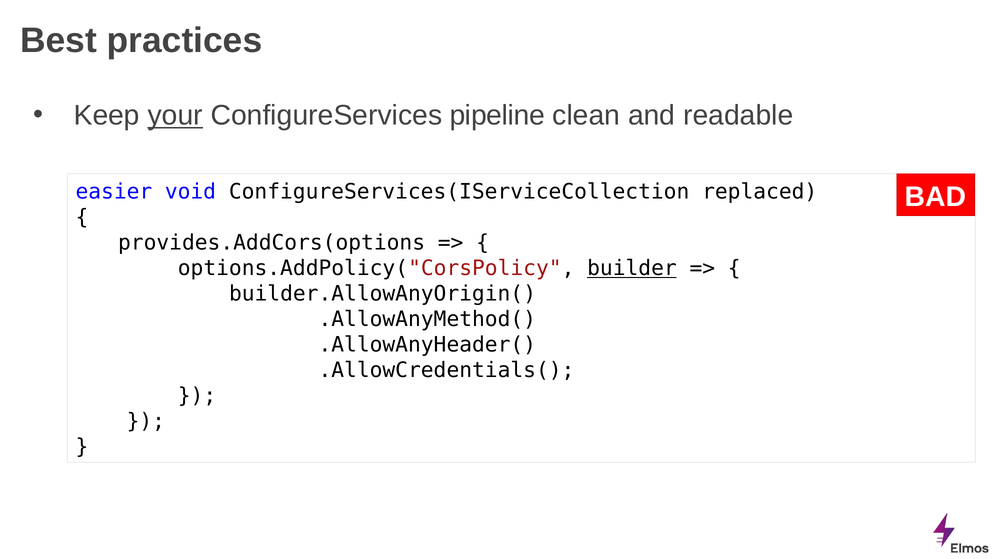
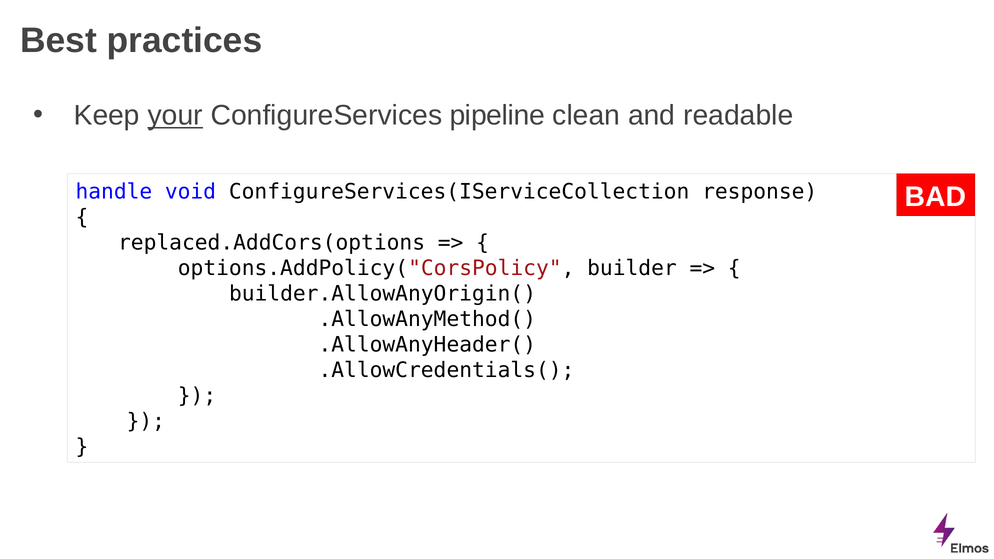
easier: easier -> handle
replaced: replaced -> response
provides.AddCors(options: provides.AddCors(options -> replaced.AddCors(options
builder underline: present -> none
